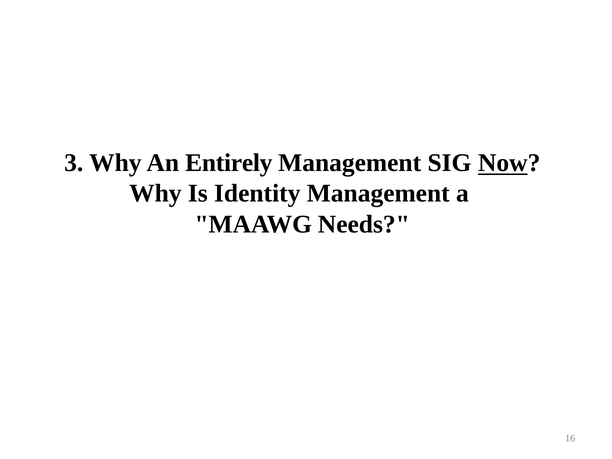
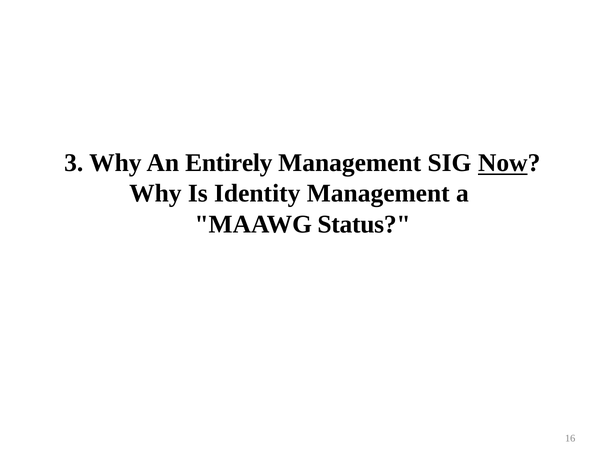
Needs: Needs -> Status
